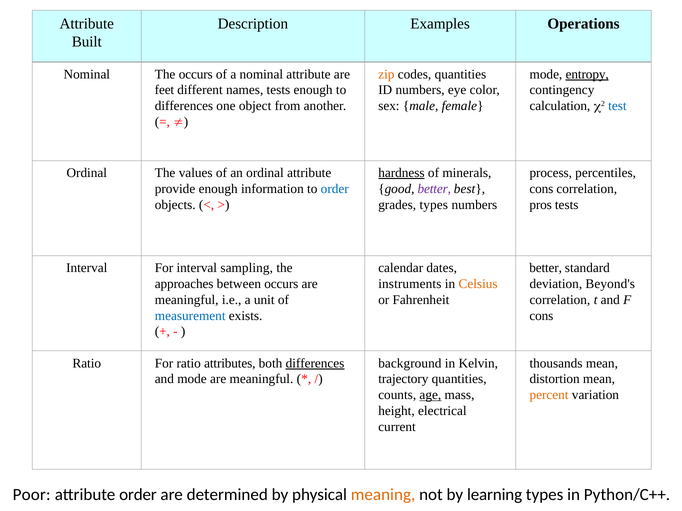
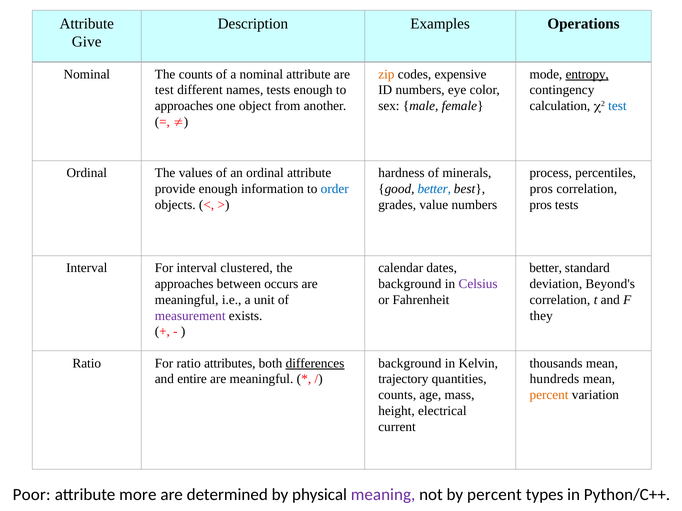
Built: Built -> Give
The occurs: occurs -> counts
codes quantities: quantities -> expensive
feet at (164, 90): feet -> test
differences at (184, 106): differences -> approaches
hardness underline: present -> none
better at (434, 189) colour: purple -> blue
cons at (541, 189): cons -> pros
grades types: types -> value
sampling: sampling -> clustered
instruments at (410, 284): instruments -> background
Celsius colour: orange -> purple
measurement colour: blue -> purple
cons at (541, 316): cons -> they
and mode: mode -> entire
distortion: distortion -> hundreds
age underline: present -> none
attribute order: order -> more
meaning colour: orange -> purple
by learning: learning -> percent
